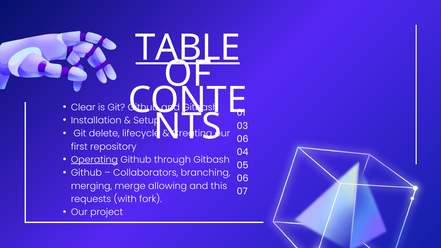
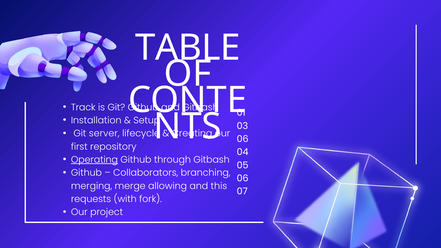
TABLE underline: present -> none
Clear: Clear -> Track
delete: delete -> server
